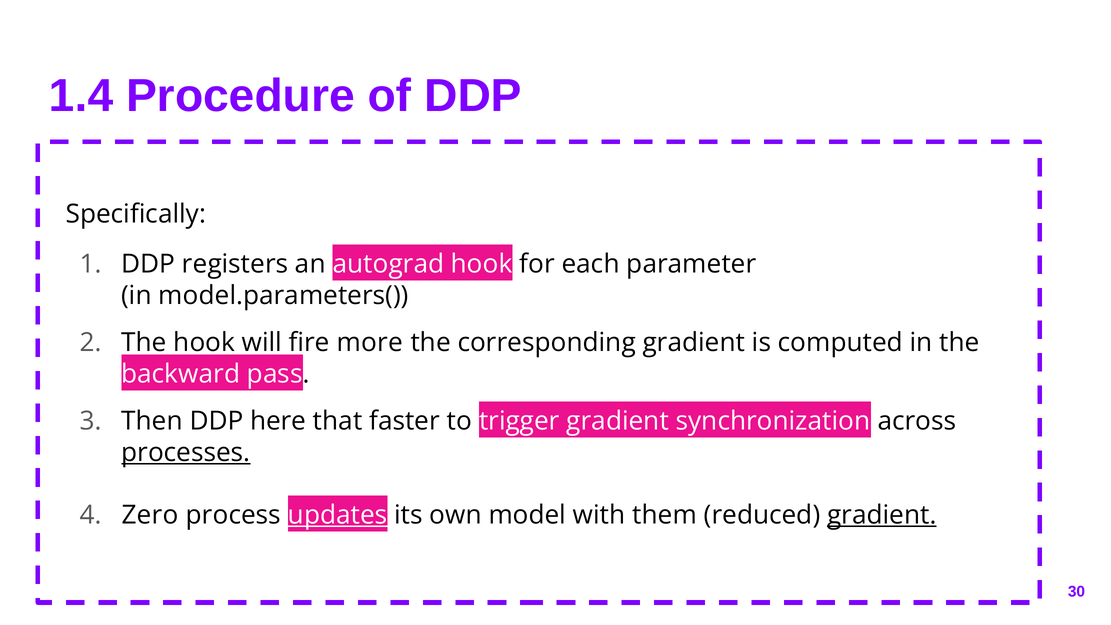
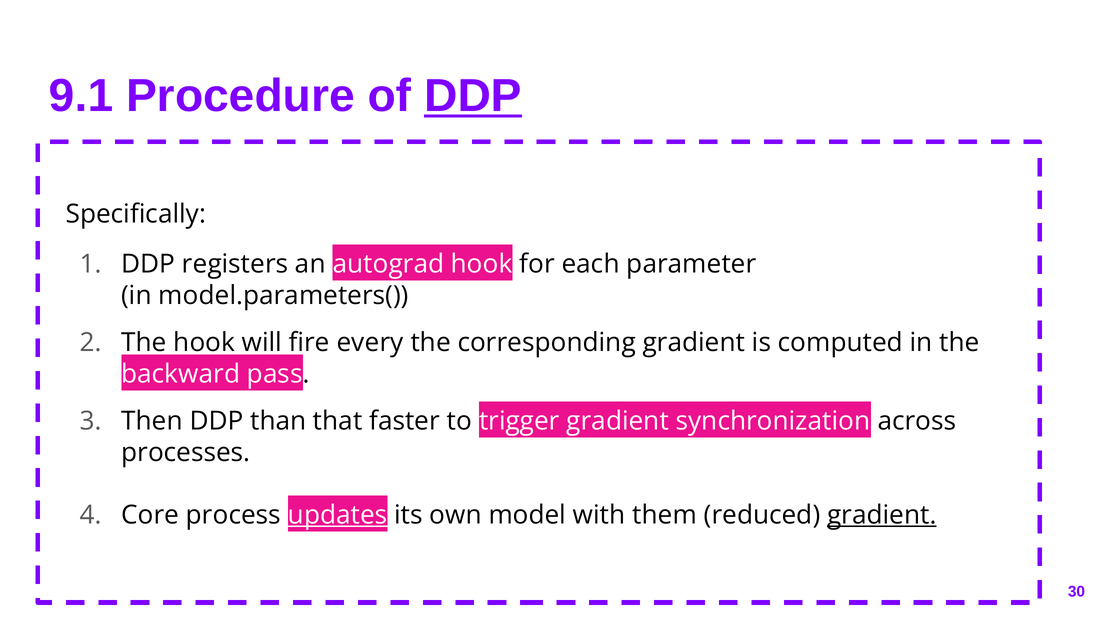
1.4: 1.4 -> 9.1
DDP at (473, 96) underline: none -> present
more: more -> every
here: here -> than
processes underline: present -> none
Zero: Zero -> Core
